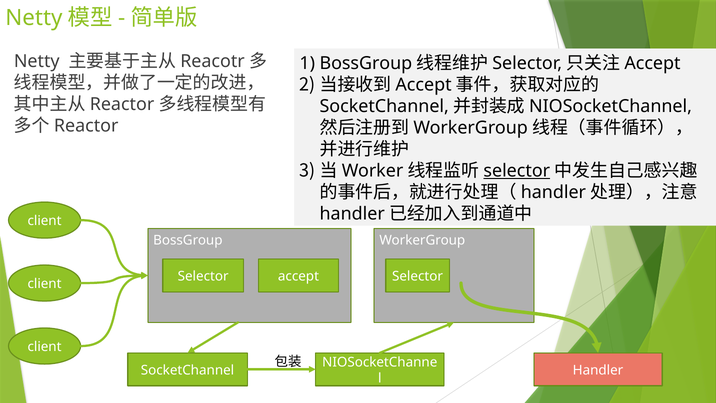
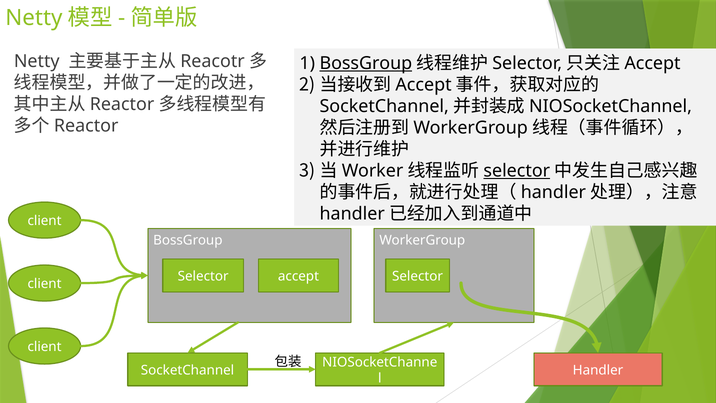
BossGroup at (366, 63) underline: none -> present
